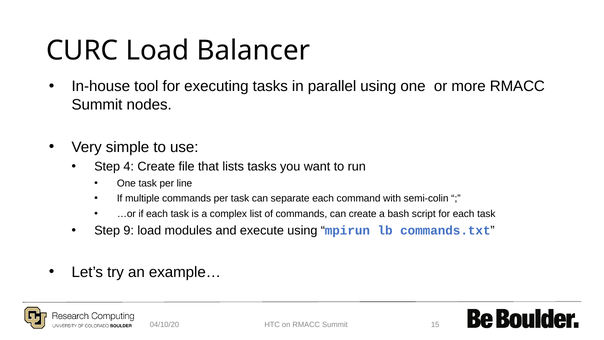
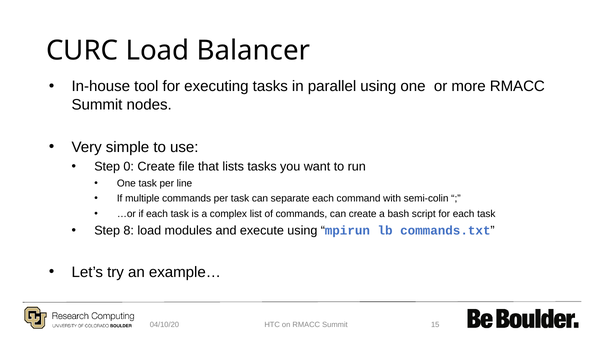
4: 4 -> 0
9: 9 -> 8
